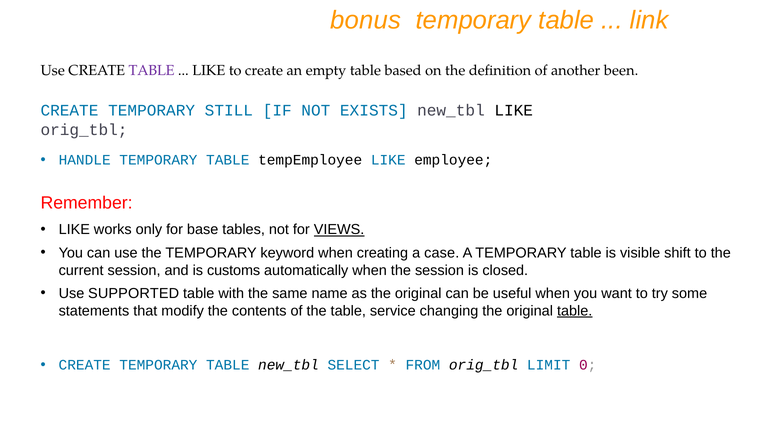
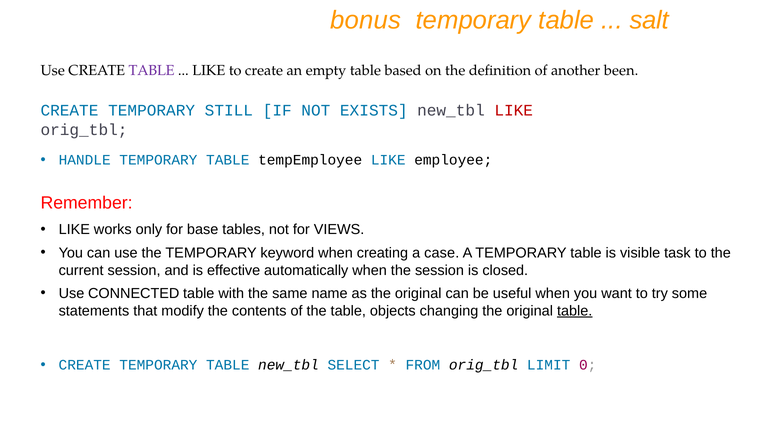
link: link -> salt
LIKE at (514, 110) colour: black -> red
VIEWS underline: present -> none
shift: shift -> task
customs: customs -> effective
SUPPORTED: SUPPORTED -> CONNECTED
service: service -> objects
